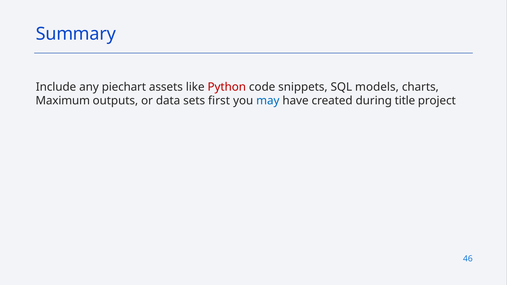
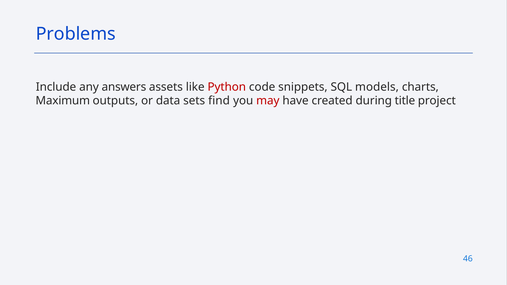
Summary: Summary -> Problems
piechart: piechart -> answers
first: first -> find
may colour: blue -> red
